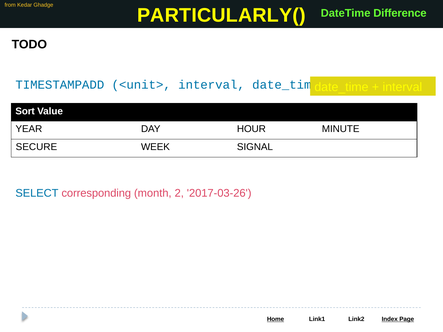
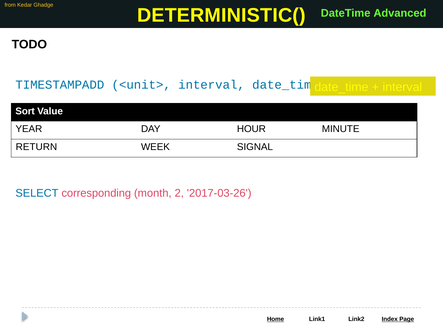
PARTICULARLY(: PARTICULARLY( -> DETERMINISTIC(
Difference: Difference -> Advanced
SECURE: SECURE -> RETURN
